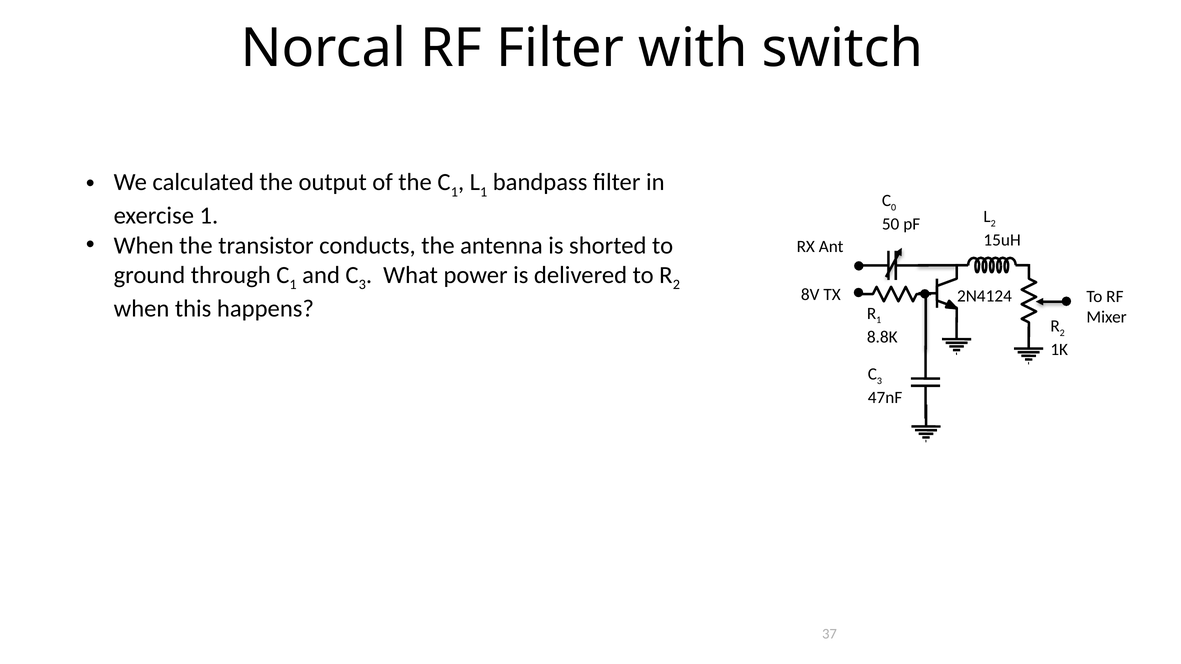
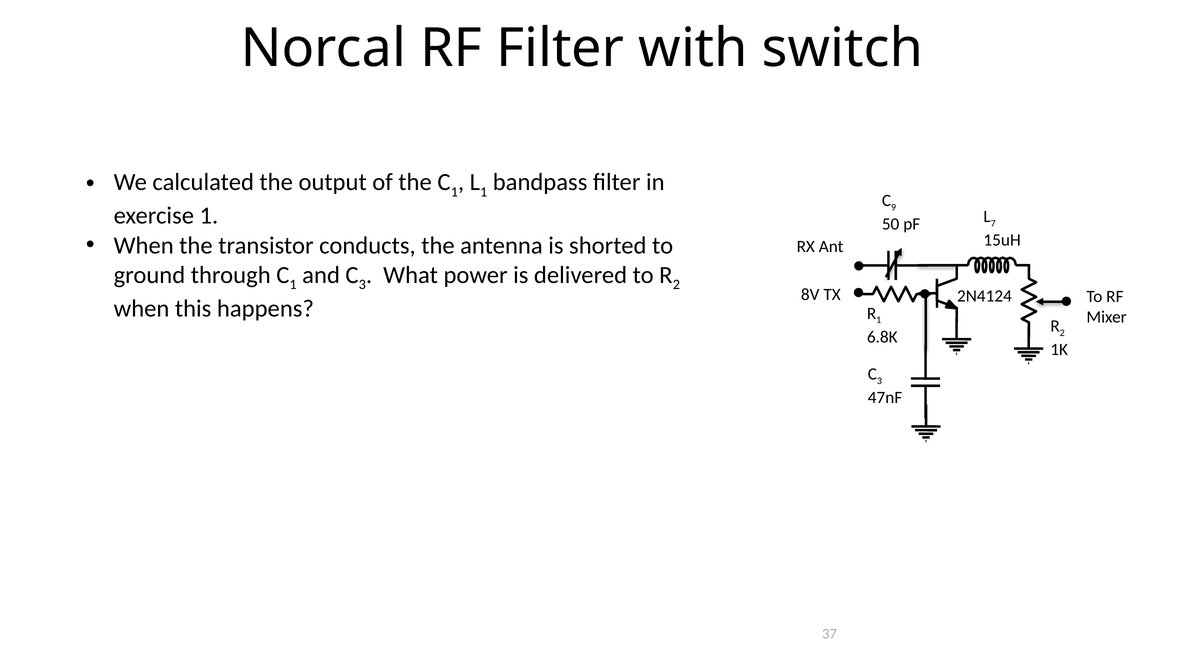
0: 0 -> 9
2 at (993, 223): 2 -> 7
8.8K: 8.8K -> 6.8K
